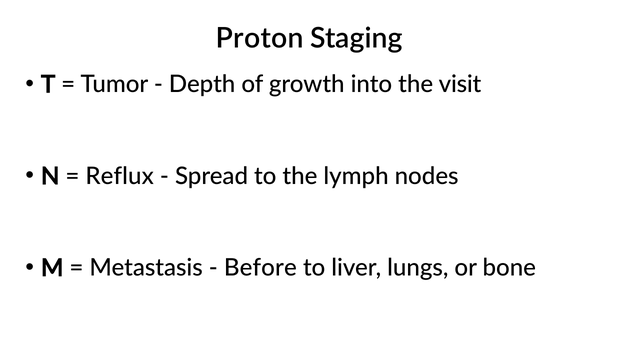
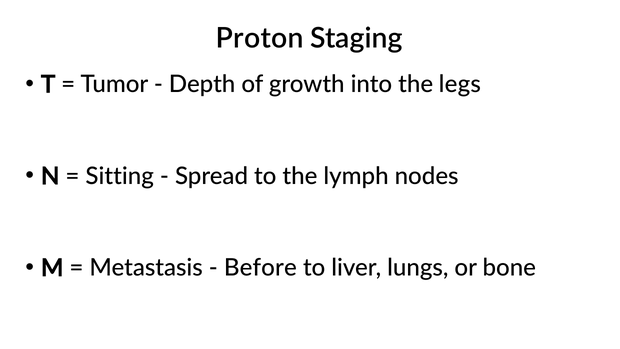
visit: visit -> legs
Reflux: Reflux -> Sitting
